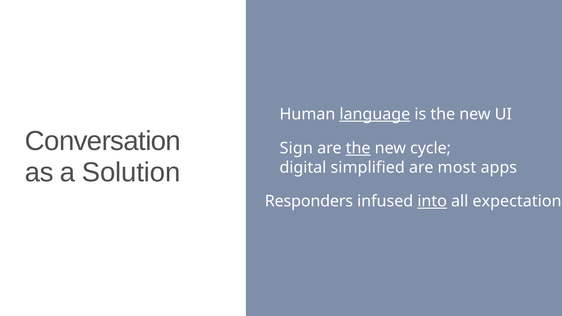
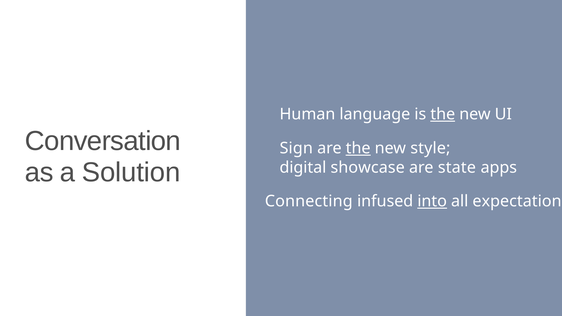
language underline: present -> none
the at (443, 114) underline: none -> present
cycle: cycle -> style
simplified: simplified -> showcase
most: most -> state
Responders: Responders -> Connecting
